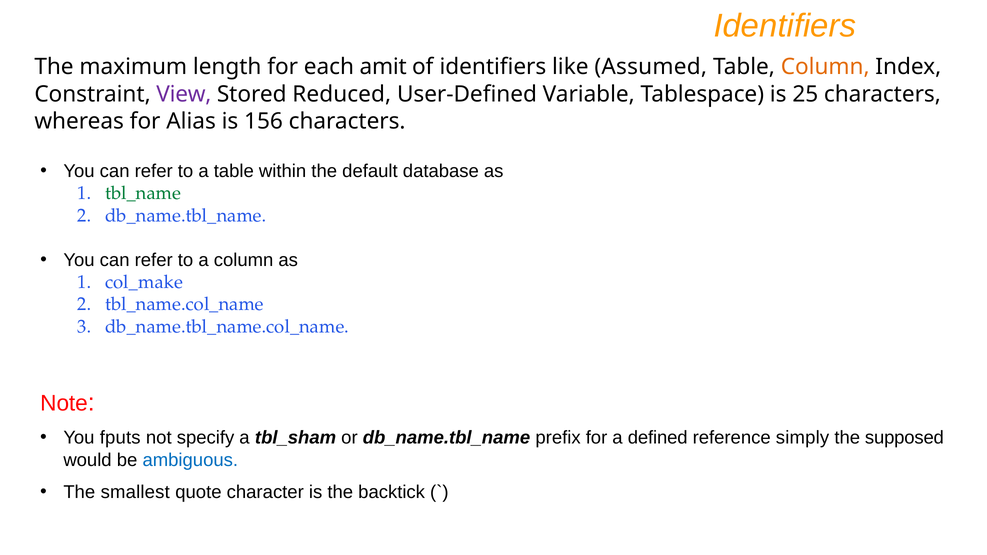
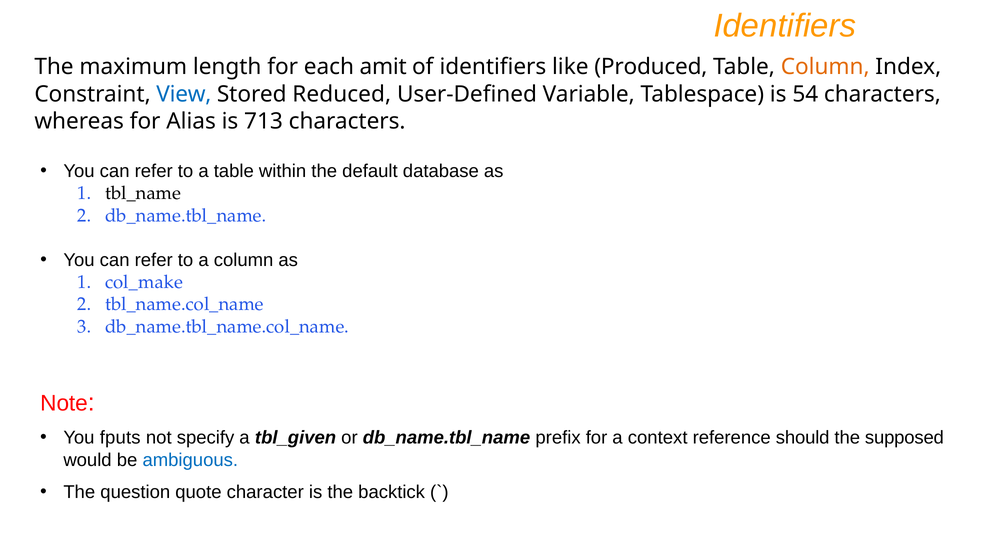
Assumed: Assumed -> Produced
View colour: purple -> blue
25: 25 -> 54
156: 156 -> 713
tbl_name colour: green -> black
tbl_sham: tbl_sham -> tbl_given
defined: defined -> context
simply: simply -> should
smallest: smallest -> question
